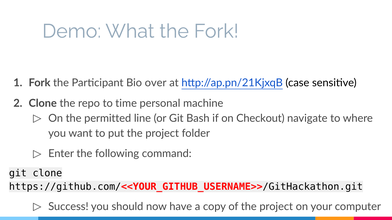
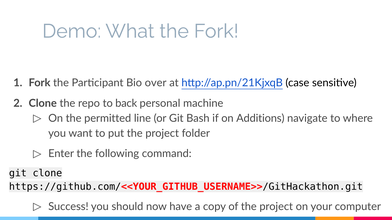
time: time -> back
Checkout: Checkout -> Additions
